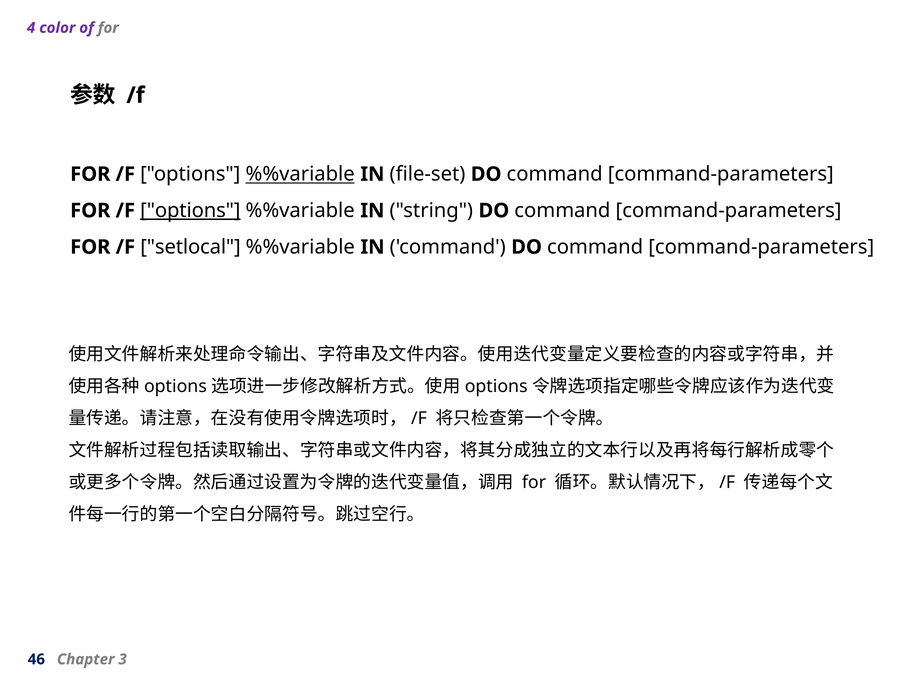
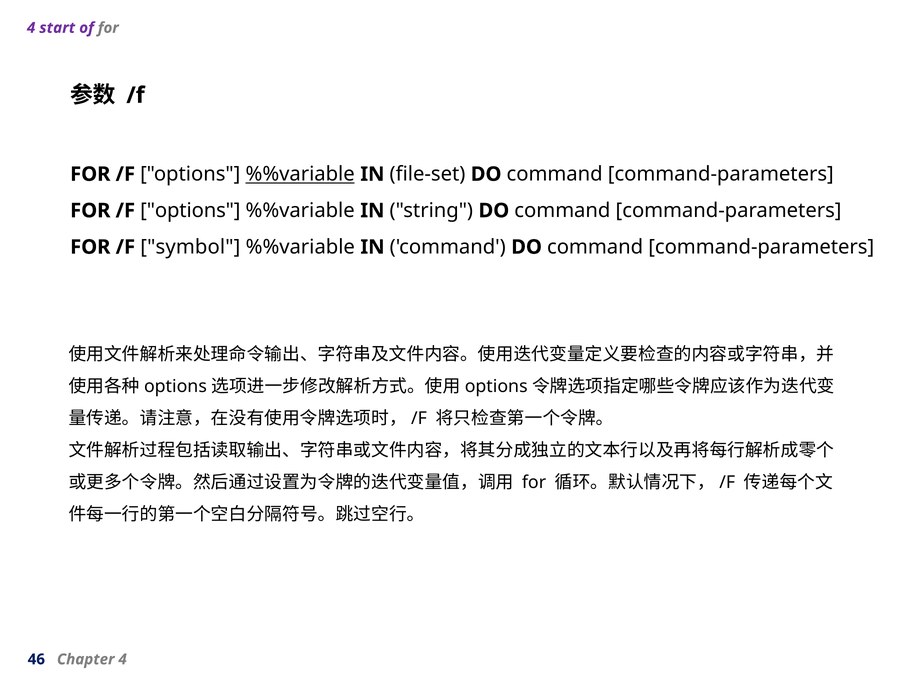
color: color -> start
options at (190, 211) underline: present -> none
setlocal: setlocal -> symbol
Chapter 3: 3 -> 4
